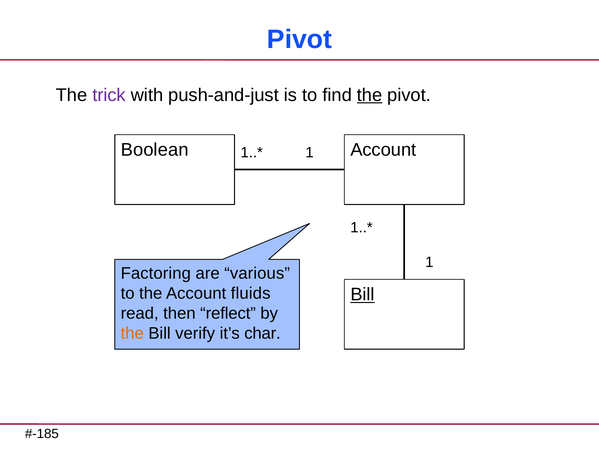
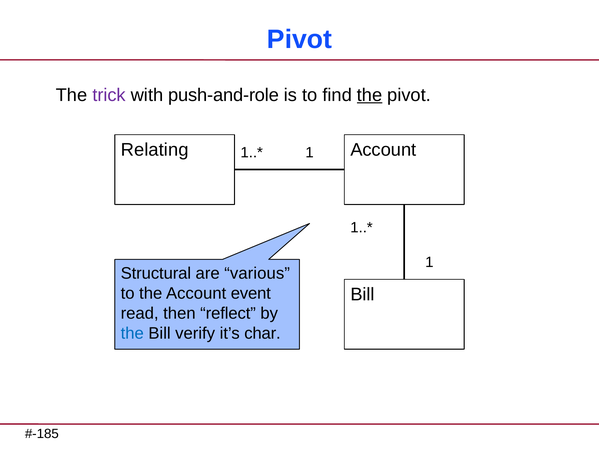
push-and-just: push-and-just -> push-and-role
Boolean: Boolean -> Relating
Factoring: Factoring -> Structural
fluids: fluids -> event
Bill at (363, 295) underline: present -> none
the at (132, 334) colour: orange -> blue
